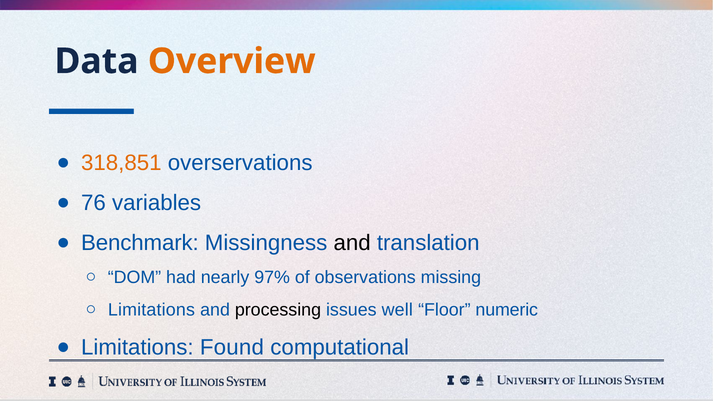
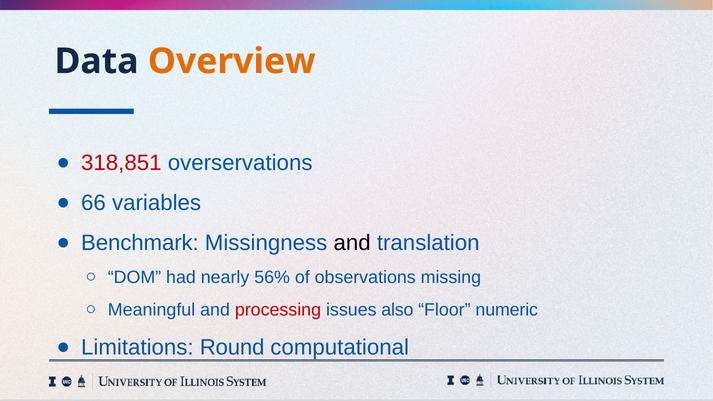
318,851 colour: orange -> red
76: 76 -> 66
97%: 97% -> 56%
Limitations at (151, 310): Limitations -> Meaningful
processing colour: black -> red
well: well -> also
Found: Found -> Round
